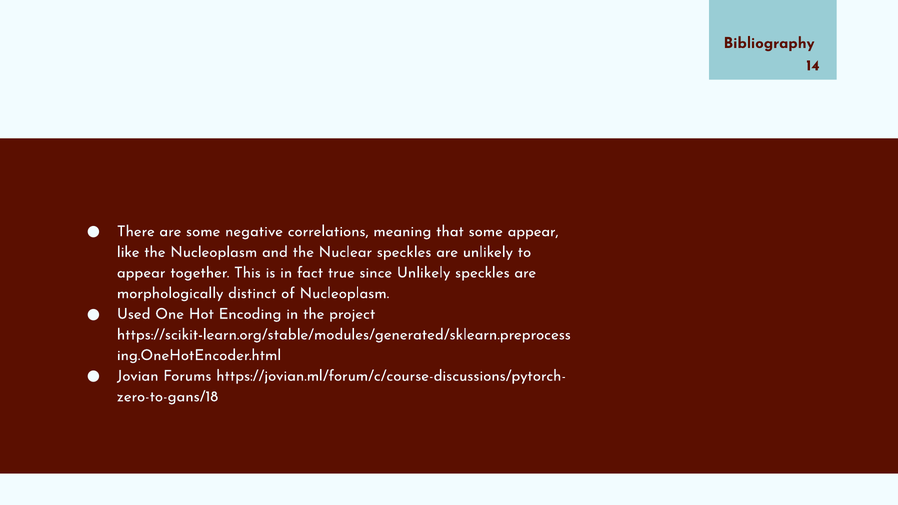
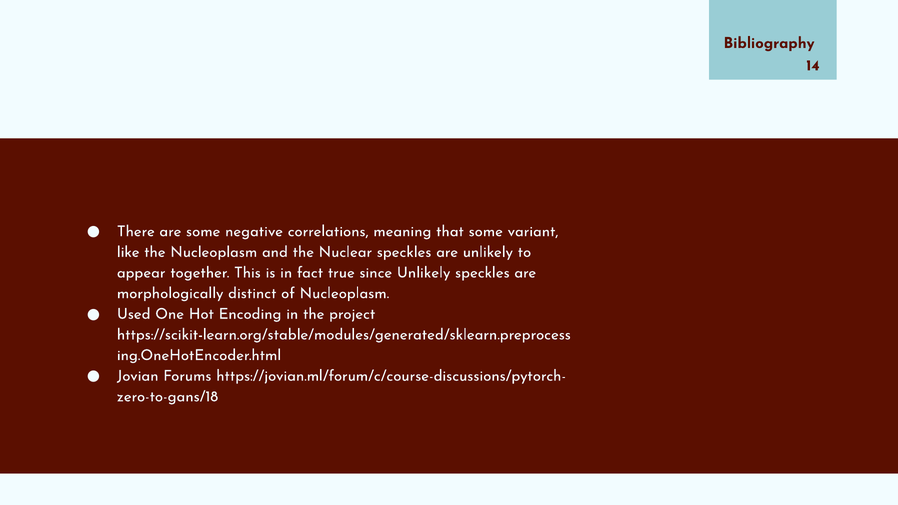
some appear: appear -> variant
